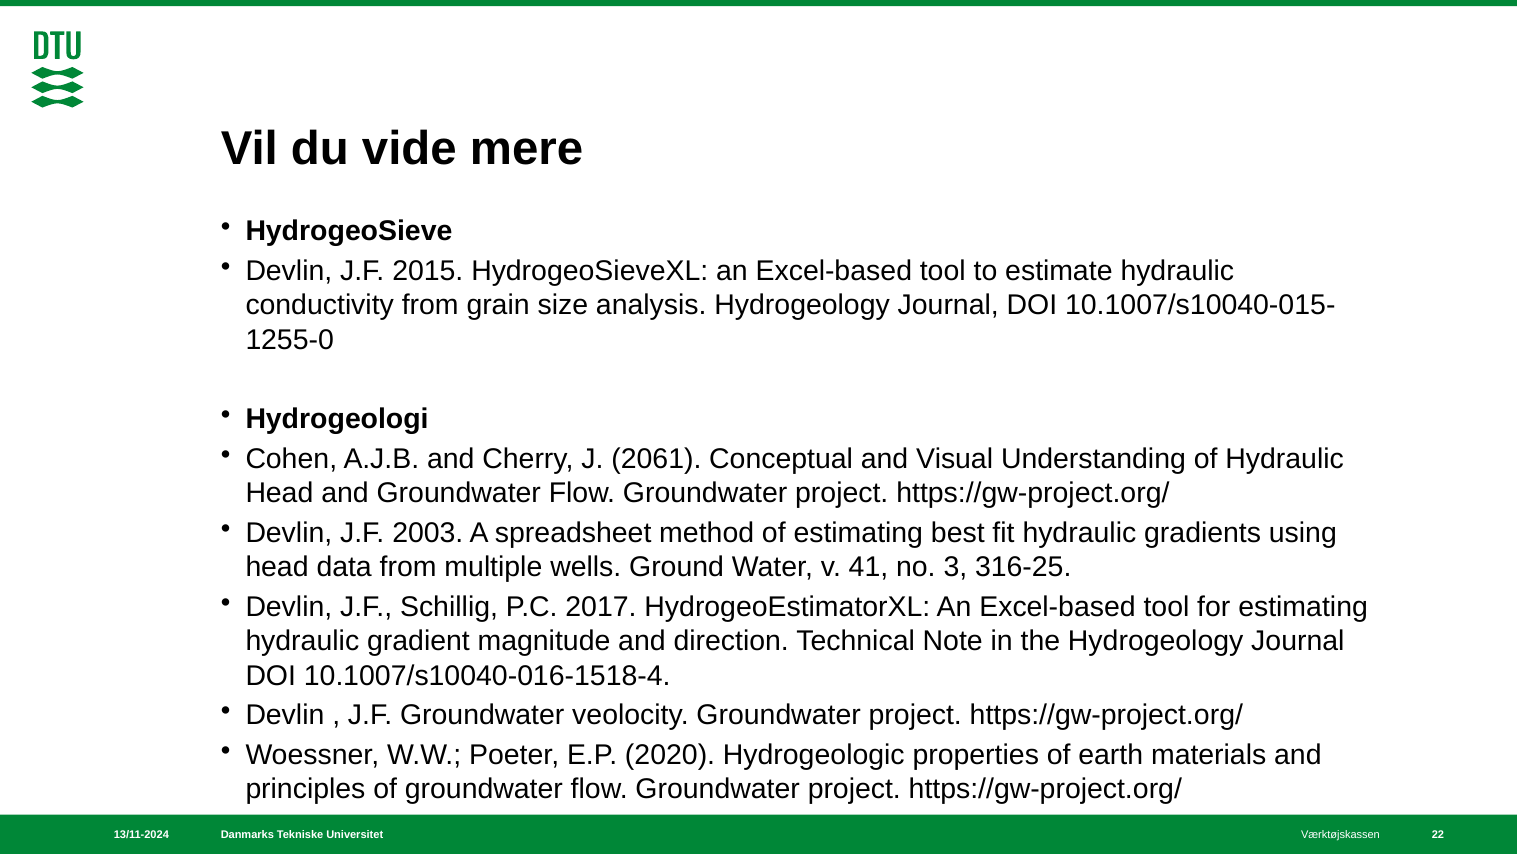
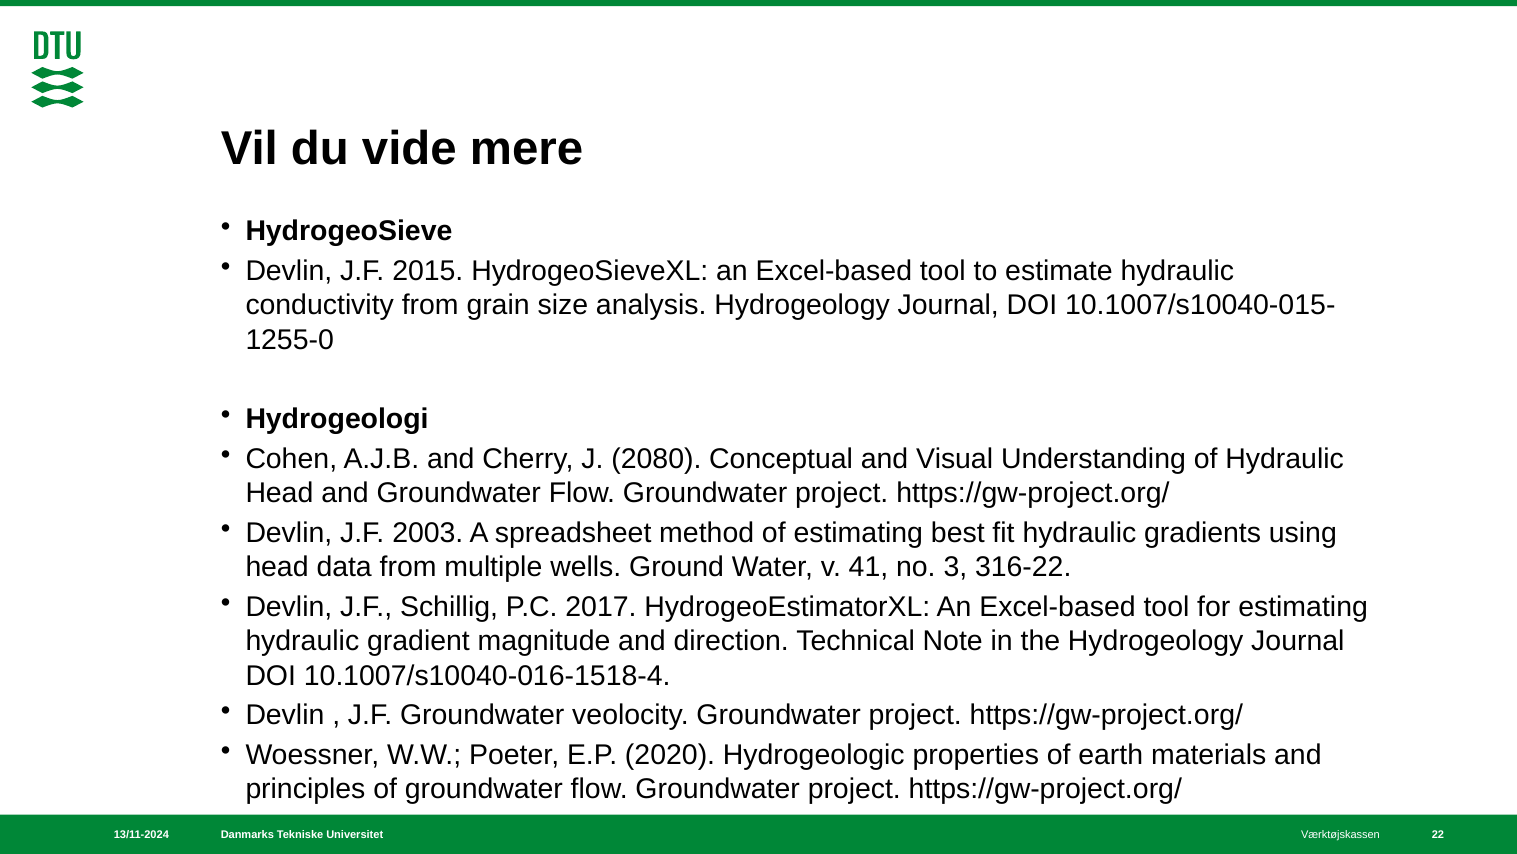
2061: 2061 -> 2080
316-25: 316-25 -> 316-22
